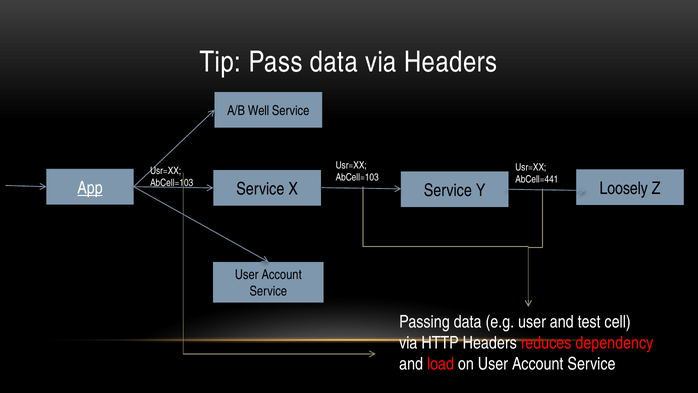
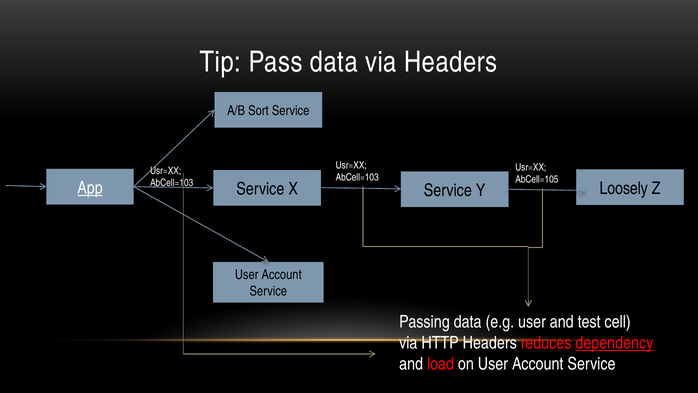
Well: Well -> Sort
AbCell=441: AbCell=441 -> AbCell=105
dependency underline: none -> present
